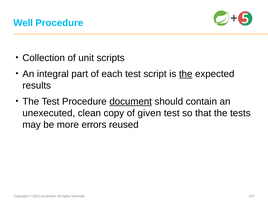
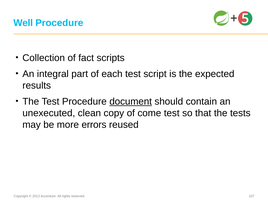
unit: unit -> fact
the at (186, 74) underline: present -> none
given: given -> come
